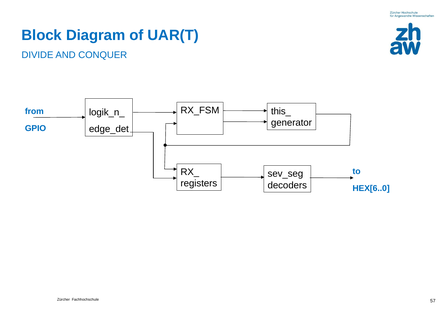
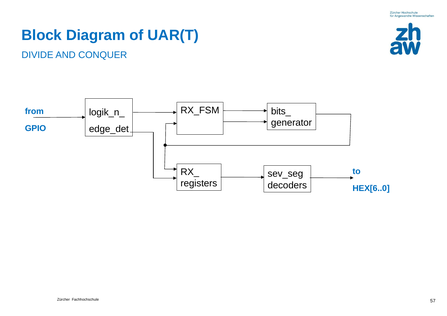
this_: this_ -> bits_
